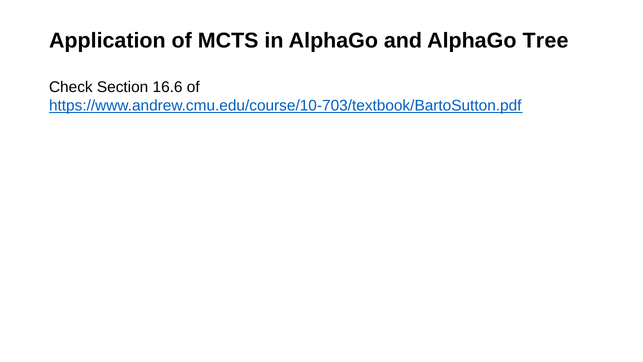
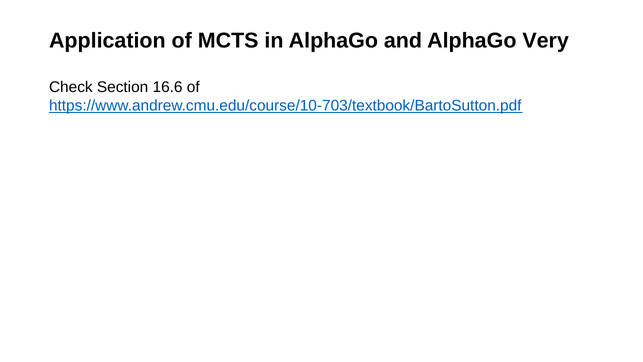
Tree: Tree -> Very
